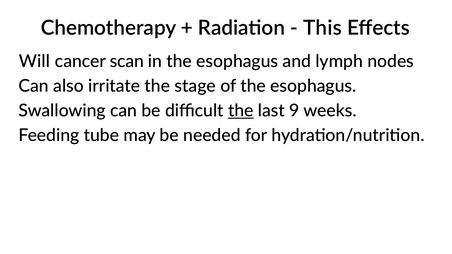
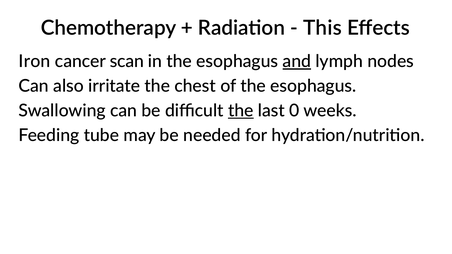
Will: Will -> Iron
and underline: none -> present
stage: stage -> chest
9: 9 -> 0
